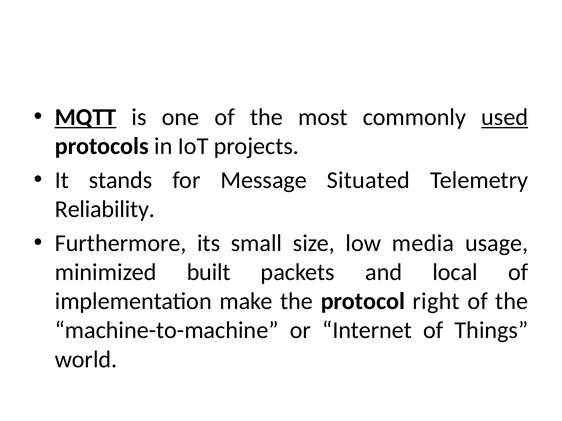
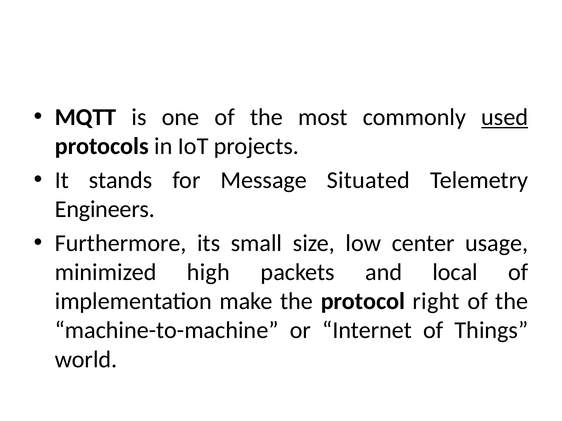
MQTT underline: present -> none
Reliability: Reliability -> Engineers
media: media -> center
built: built -> high
